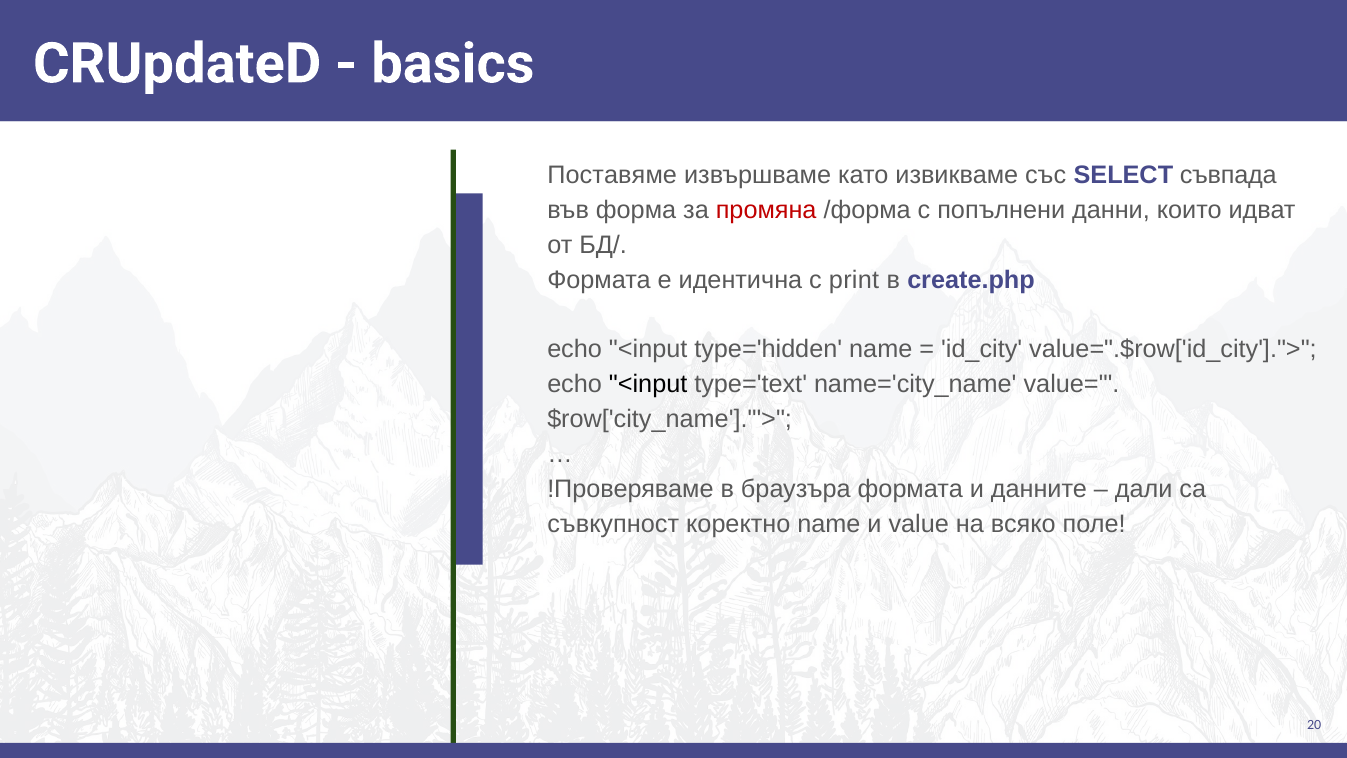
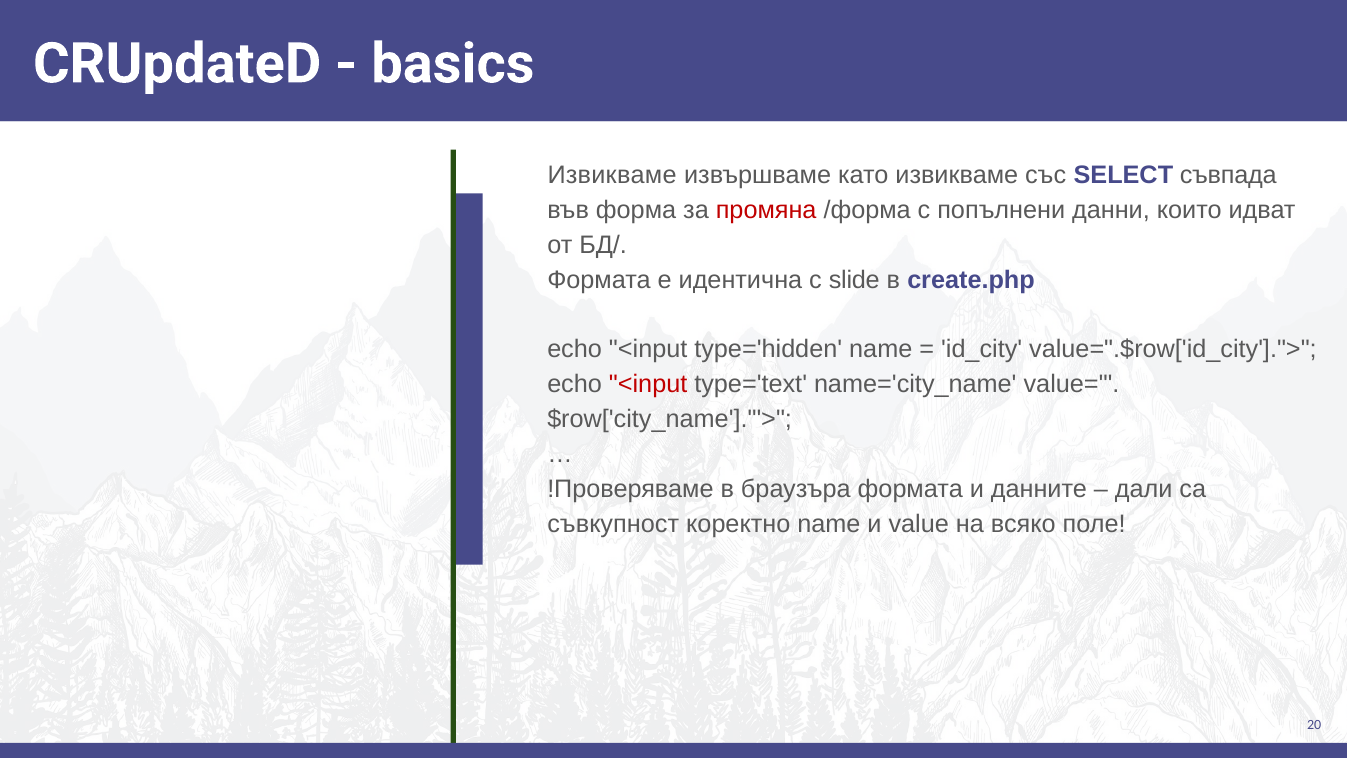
Поставяме at (612, 175): Поставяме -> Извикваме
print: print -> slide
<input at (648, 384) colour: black -> red
